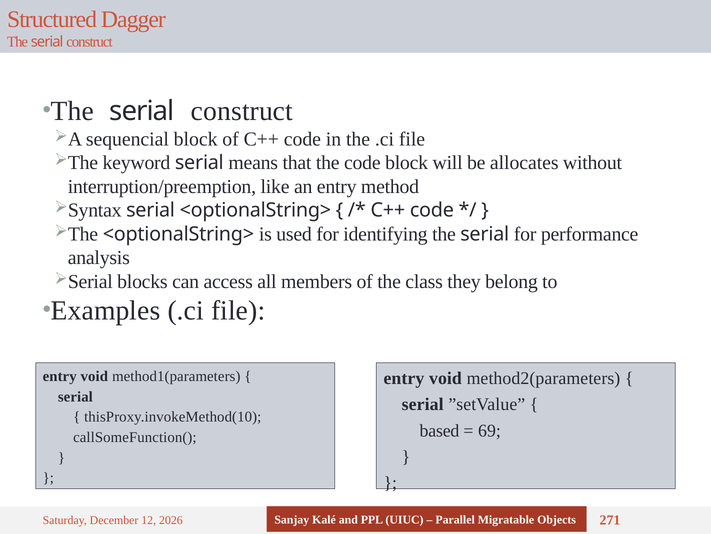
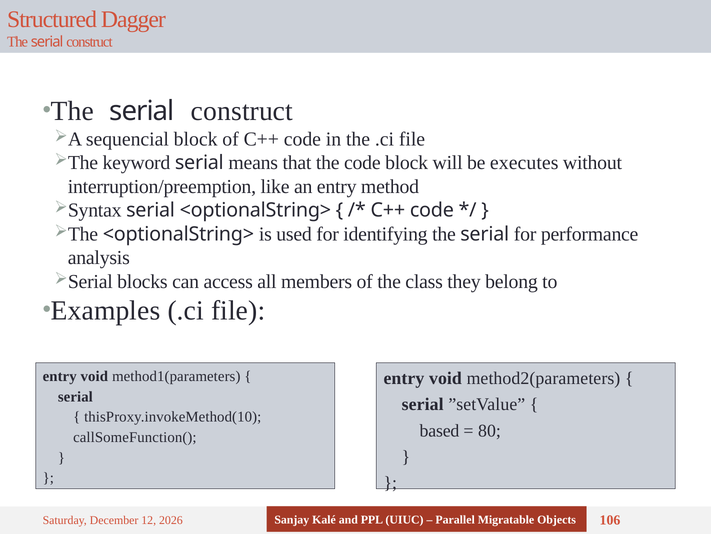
allocates: allocates -> executes
69: 69 -> 80
271: 271 -> 106
